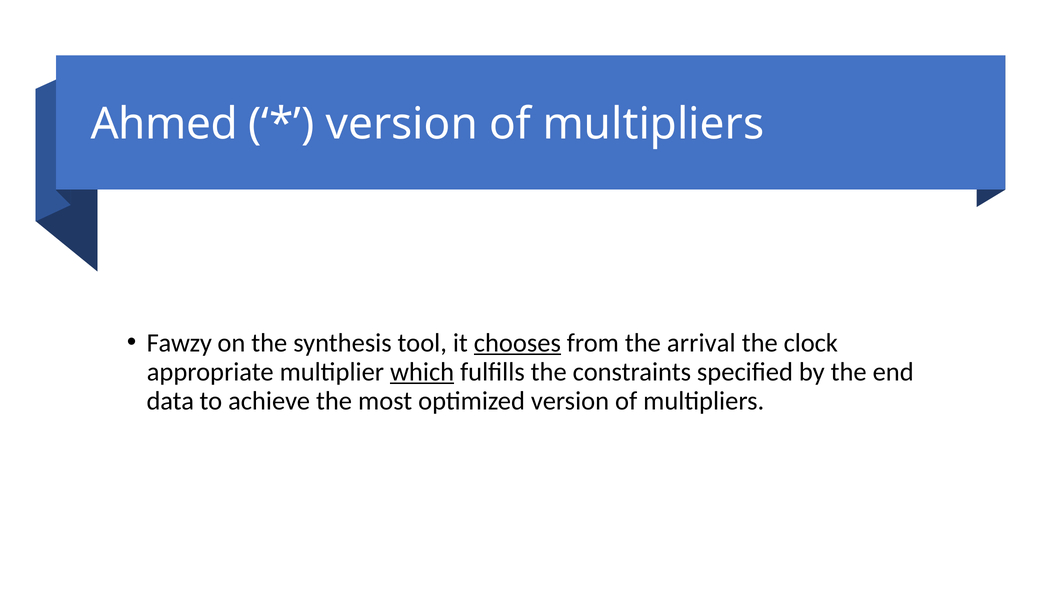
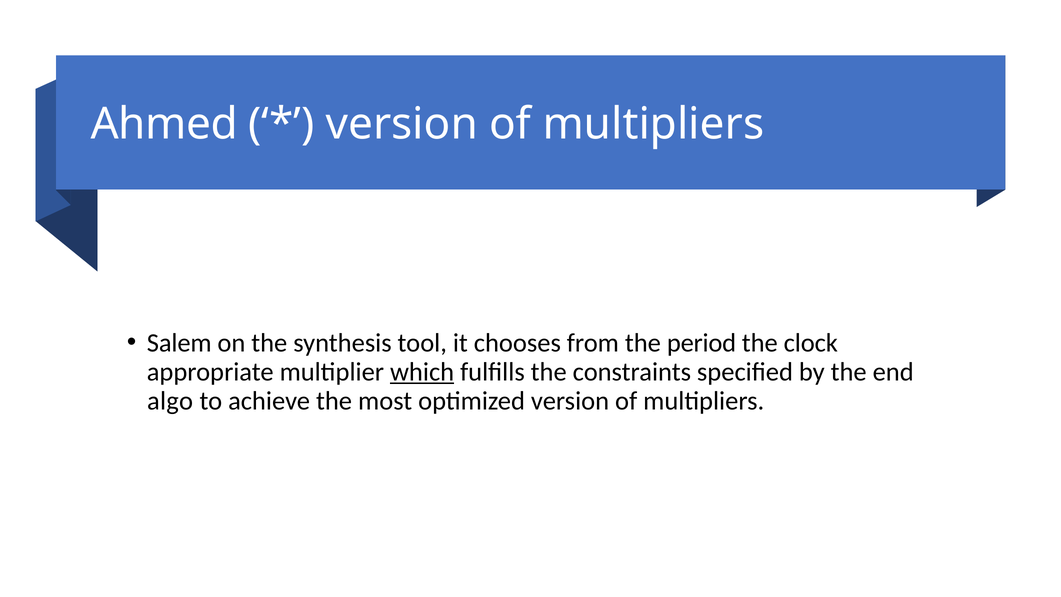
Fawzy: Fawzy -> Salem
chooses underline: present -> none
arrival: arrival -> period
data: data -> algo
